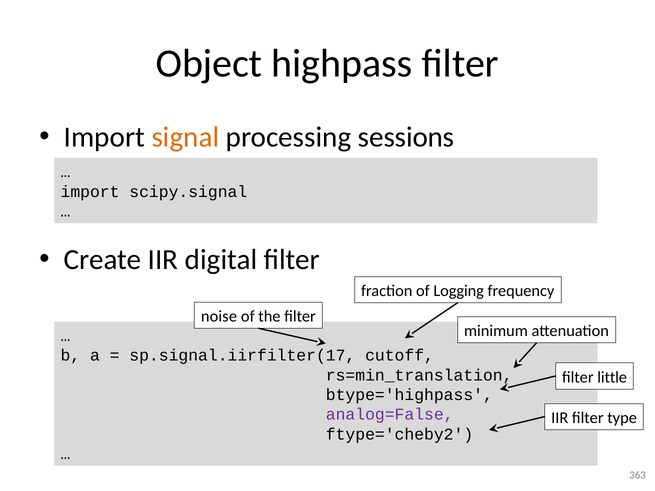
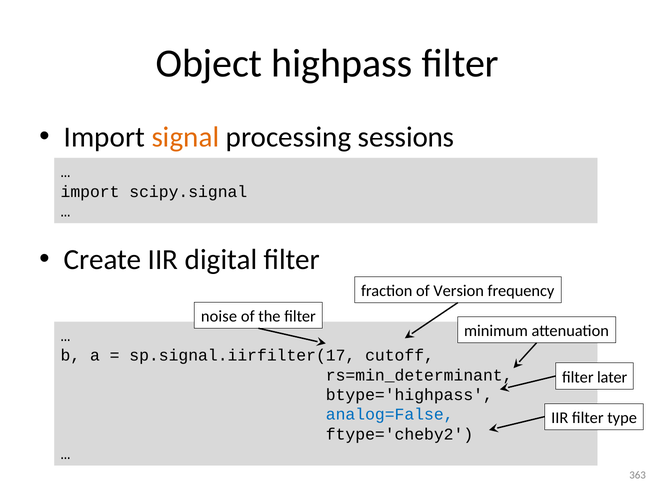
Logging: Logging -> Version
rs=min_translation: rs=min_translation -> rs=min_determinant
little: little -> later
analog=False colour: purple -> blue
